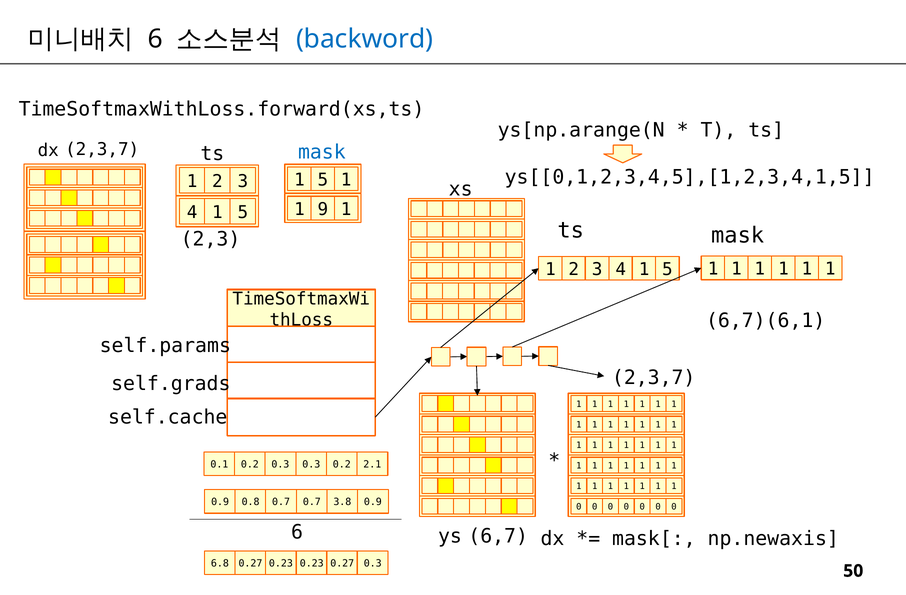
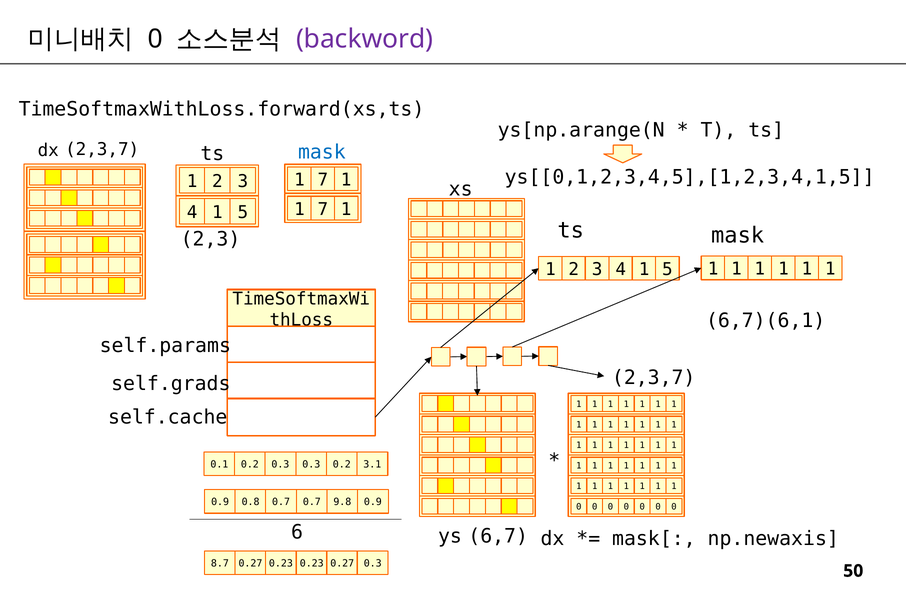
6 at (155, 39): 6 -> 0
backword colour: blue -> purple
5 at (323, 180): 5 -> 7
5 1 9: 9 -> 7
2.1: 2.1 -> 3.1
3.8: 3.8 -> 9.8
6.8: 6.8 -> 8.7
